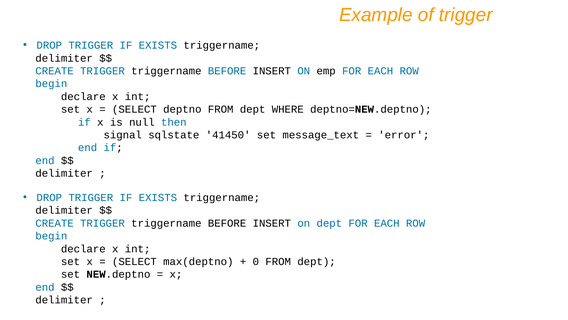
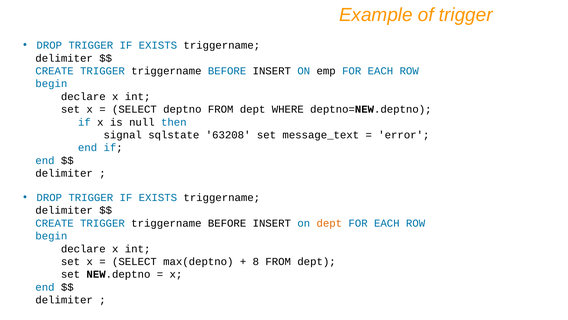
41450: 41450 -> 63208
dept at (329, 223) colour: blue -> orange
0: 0 -> 8
